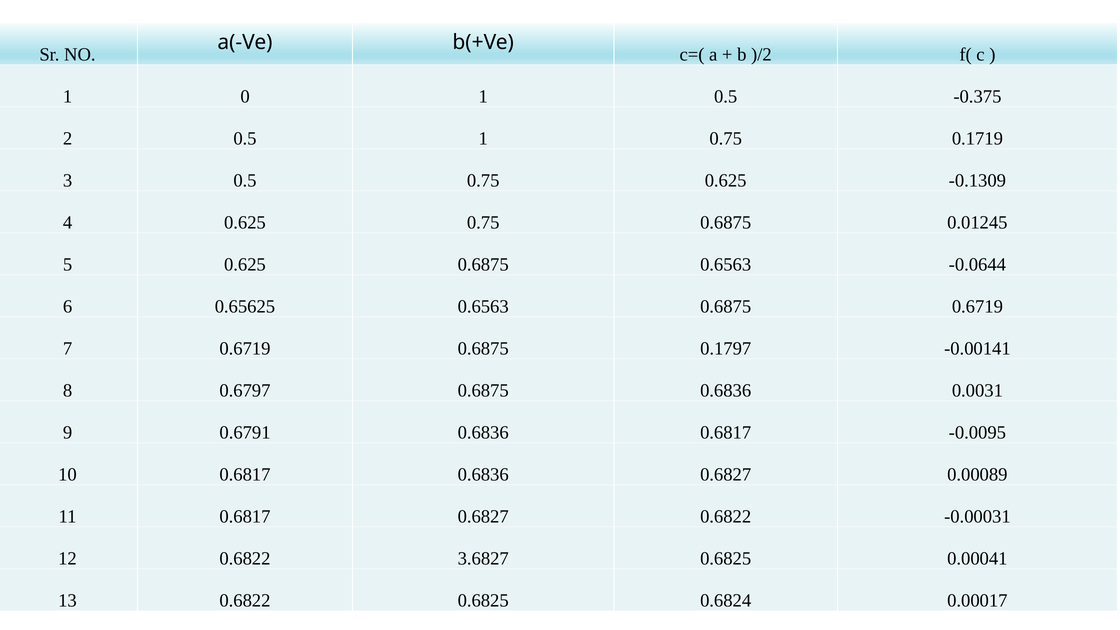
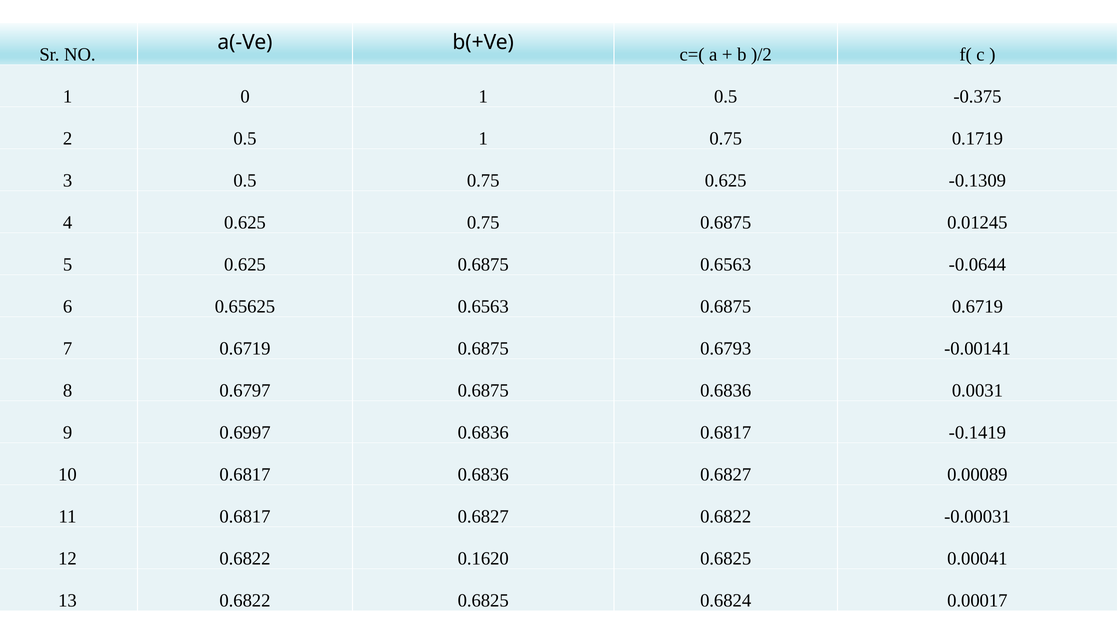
0.1797: 0.1797 -> 0.6793
0.6791: 0.6791 -> 0.6997
-0.0095: -0.0095 -> -0.1419
3.6827: 3.6827 -> 0.1620
